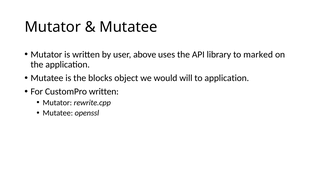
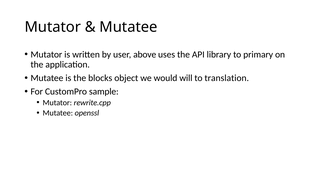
marked: marked -> primary
to application: application -> translation
CustomPro written: written -> sample
